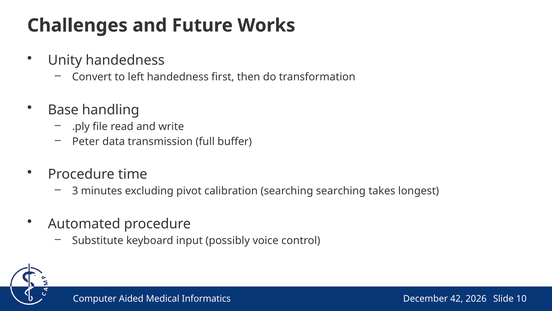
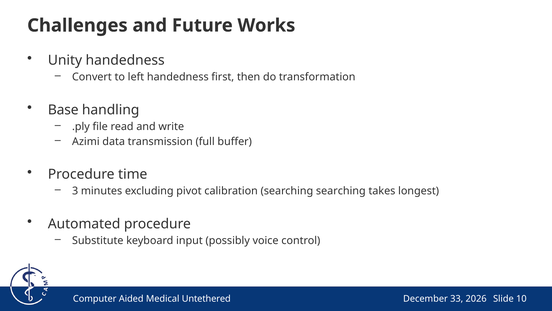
Peter: Peter -> Azimi
Informatics: Informatics -> Untethered
42: 42 -> 33
